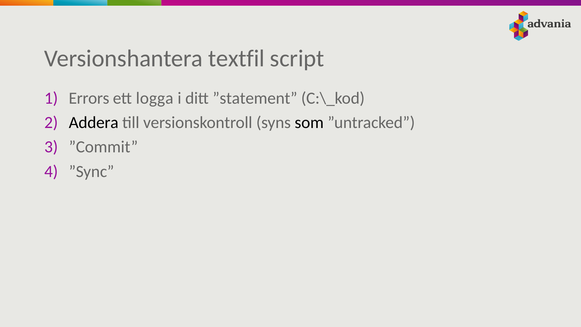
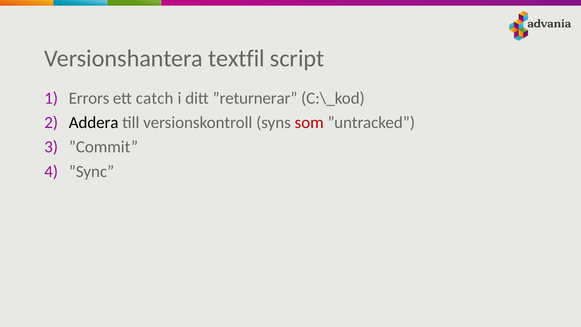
logga: logga -> catch
”statement: ”statement -> ”returnerar
som colour: black -> red
